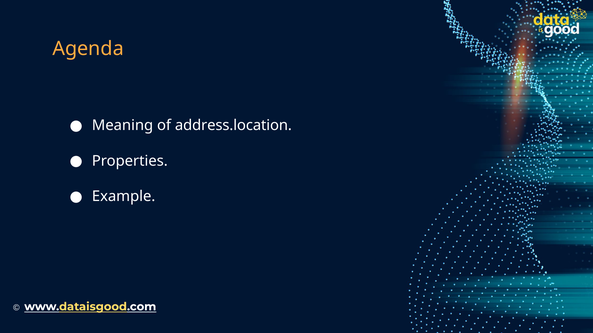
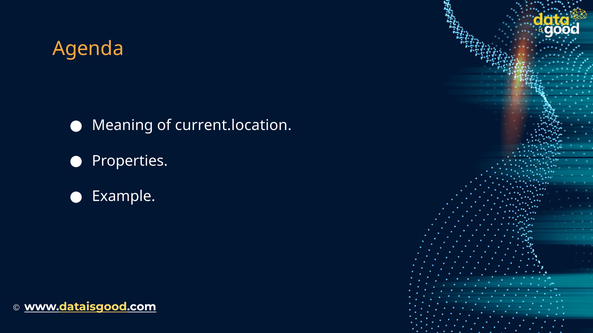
address.location: address.location -> current.location
